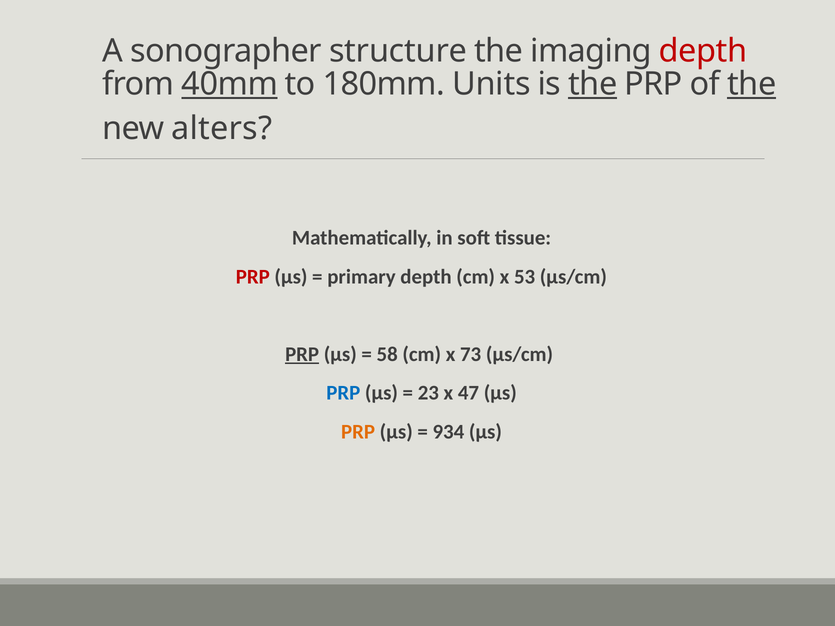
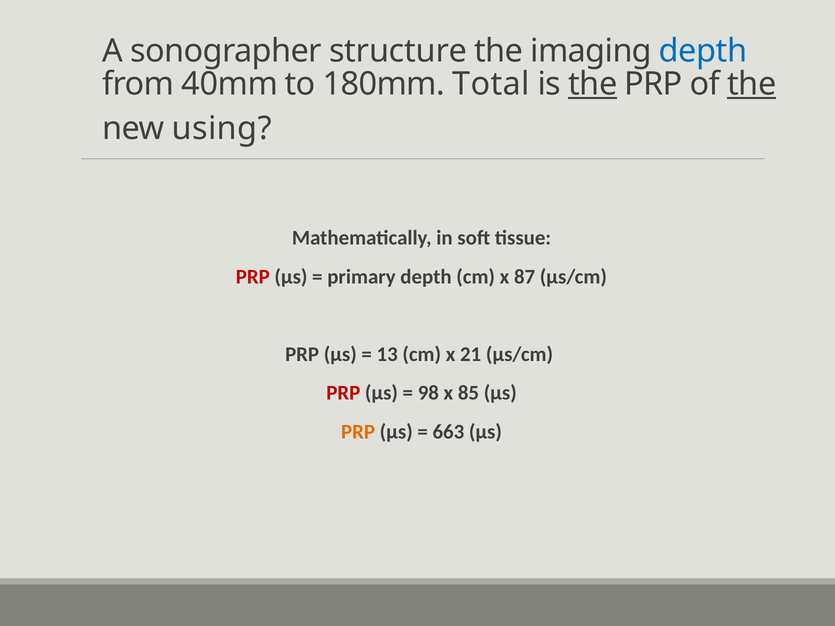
depth at (703, 51) colour: red -> blue
40mm underline: present -> none
Units: Units -> Total
alters: alters -> using
53: 53 -> 87
PRP at (302, 354) underline: present -> none
58: 58 -> 13
73: 73 -> 21
PRP at (343, 393) colour: blue -> red
23: 23 -> 98
47: 47 -> 85
934: 934 -> 663
